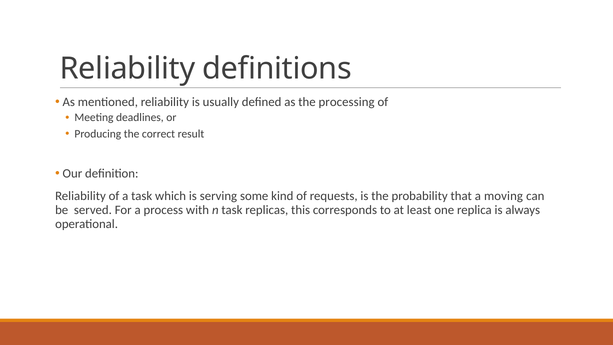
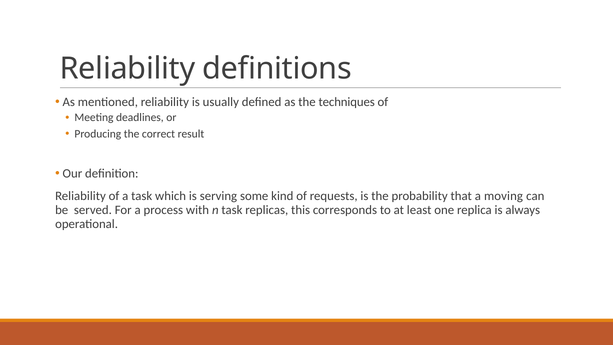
processing: processing -> techniques
